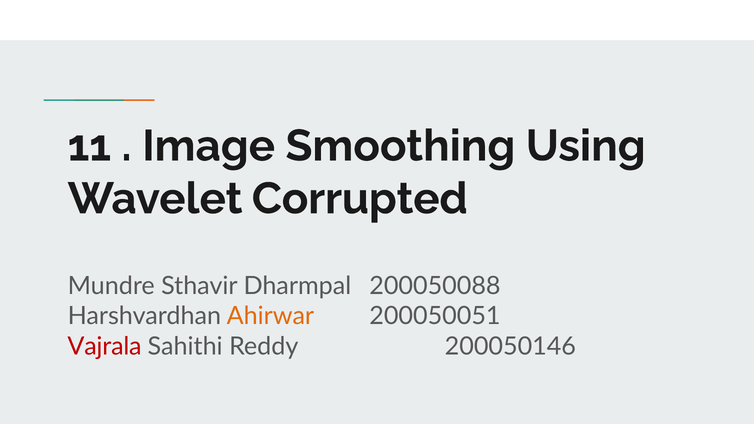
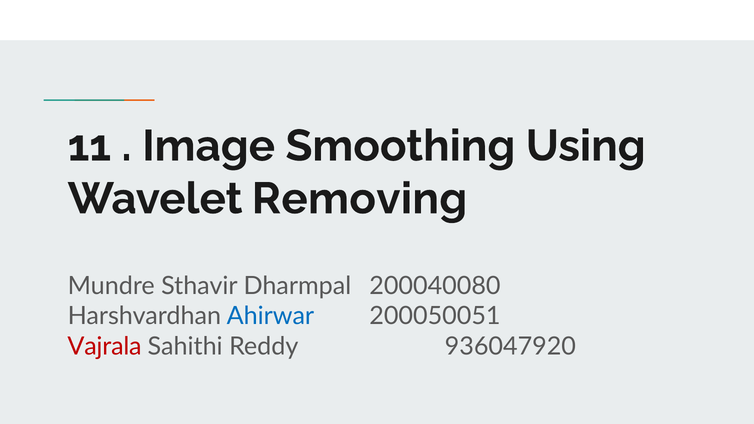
Corrupted: Corrupted -> Removing
200050088: 200050088 -> 200040080
Ahirwar colour: orange -> blue
200050146: 200050146 -> 936047920
